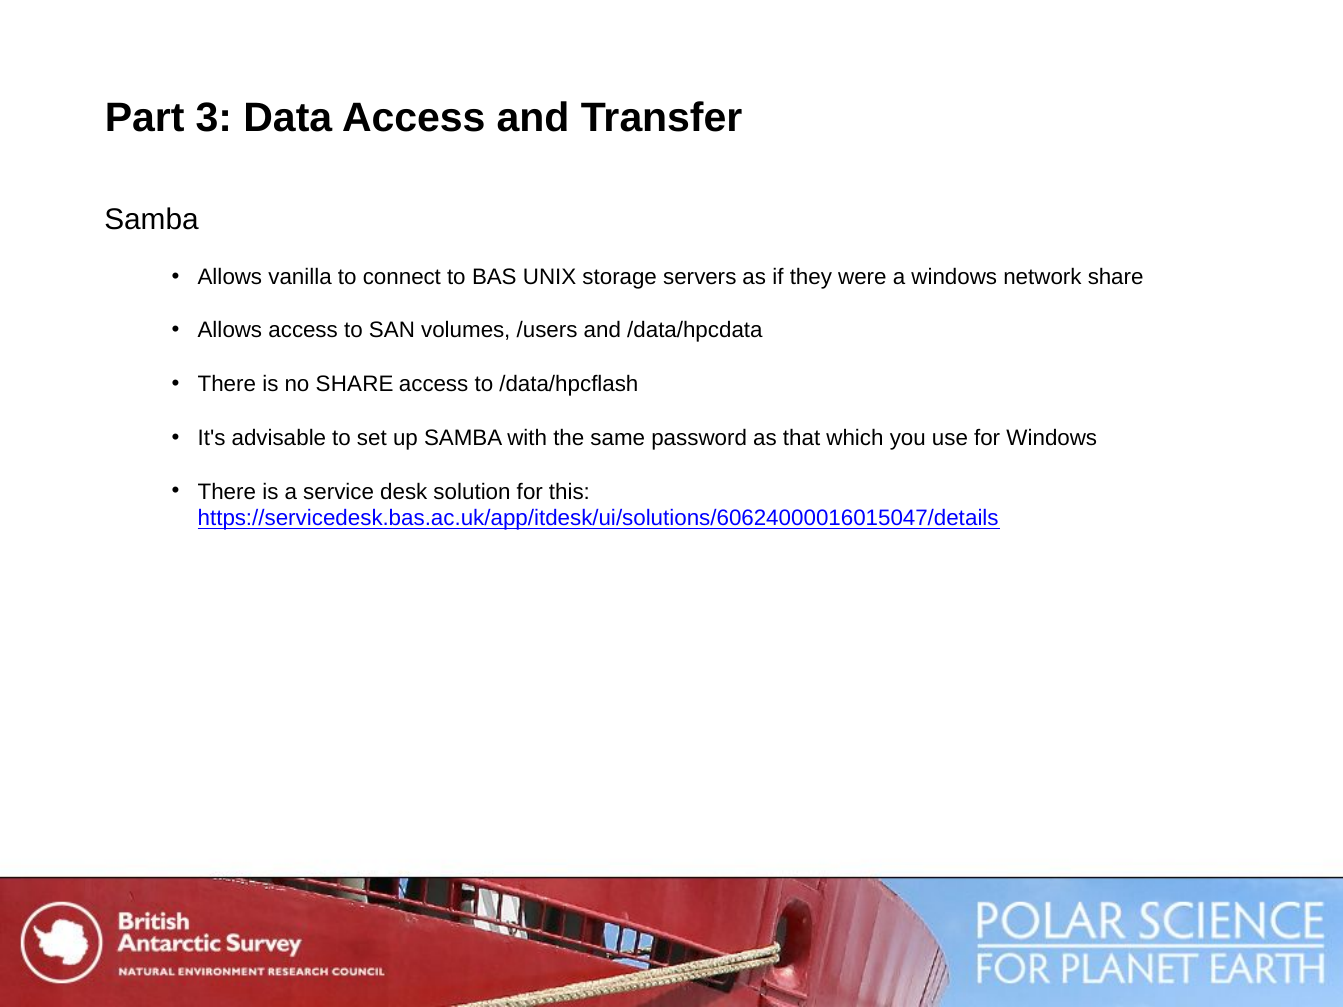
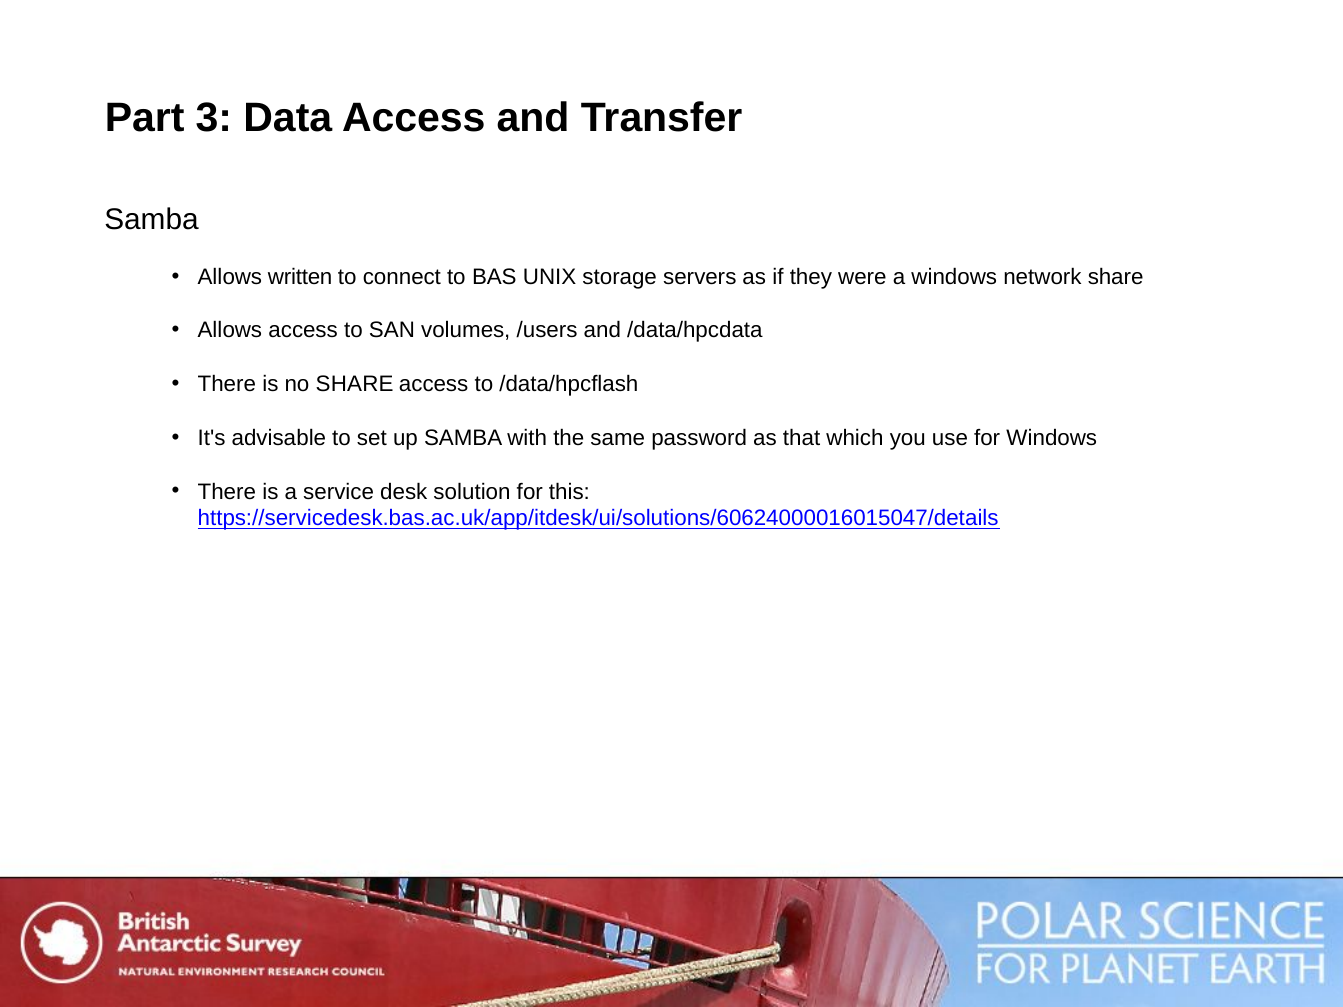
vanilla: vanilla -> written
